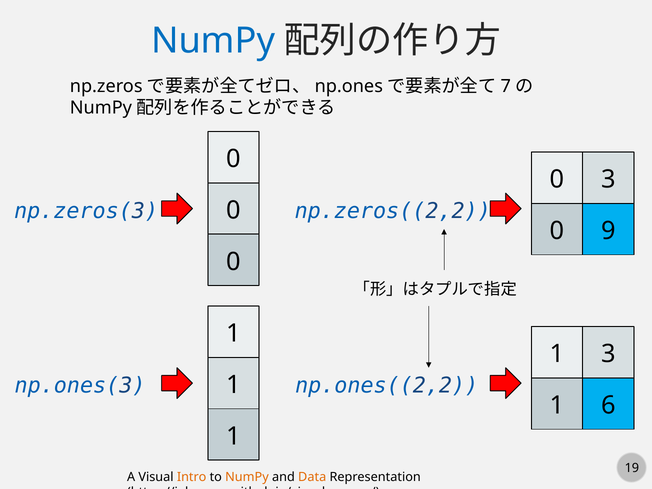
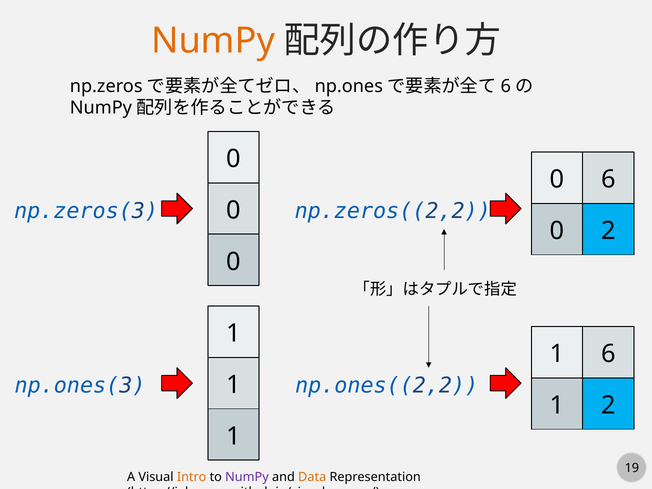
NumPy at (213, 41) colour: blue -> orange
7 at (506, 86): 7 -> 6
0 3: 3 -> 6
0 9: 9 -> 2
1 3: 3 -> 6
1 6: 6 -> 2
NumPy at (247, 477) colour: orange -> purple
